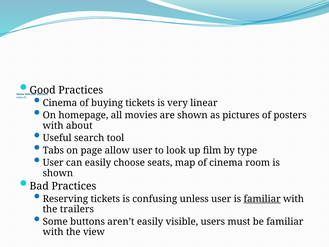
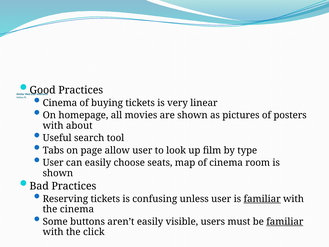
the trailers: trailers -> cinema
familiar at (285, 221) underline: none -> present
view: view -> click
